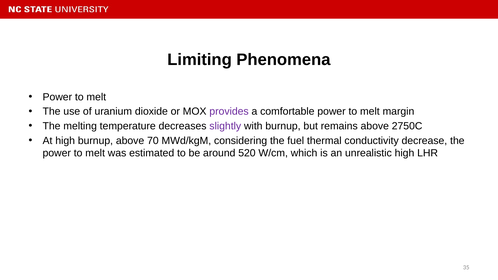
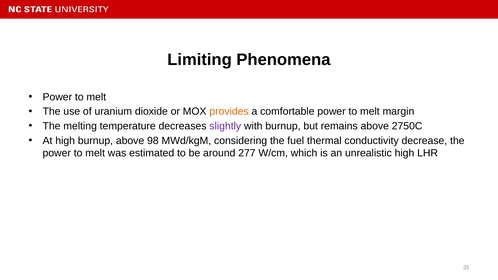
provides colour: purple -> orange
70: 70 -> 98
520: 520 -> 277
